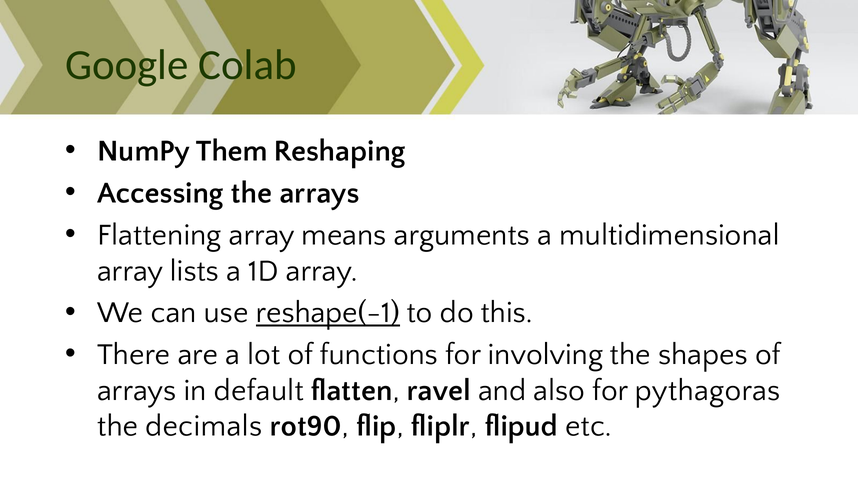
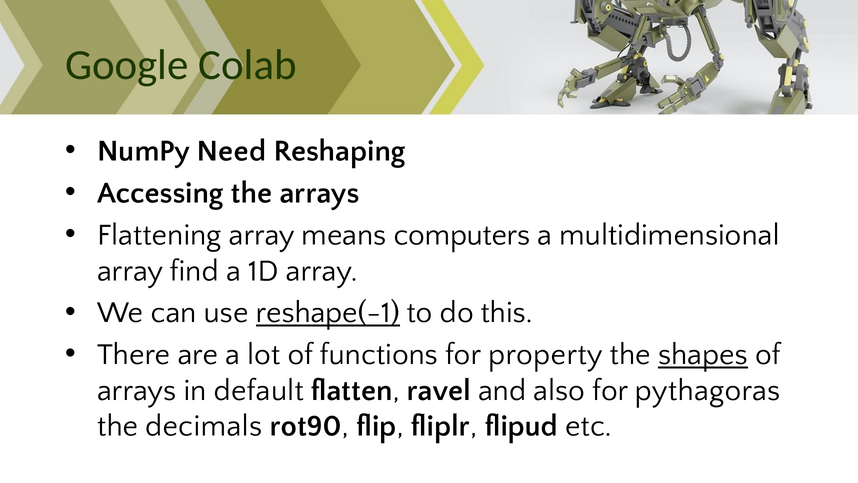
Them: Them -> Need
arguments: arguments -> computers
lists: lists -> find
involving: involving -> property
shapes underline: none -> present
